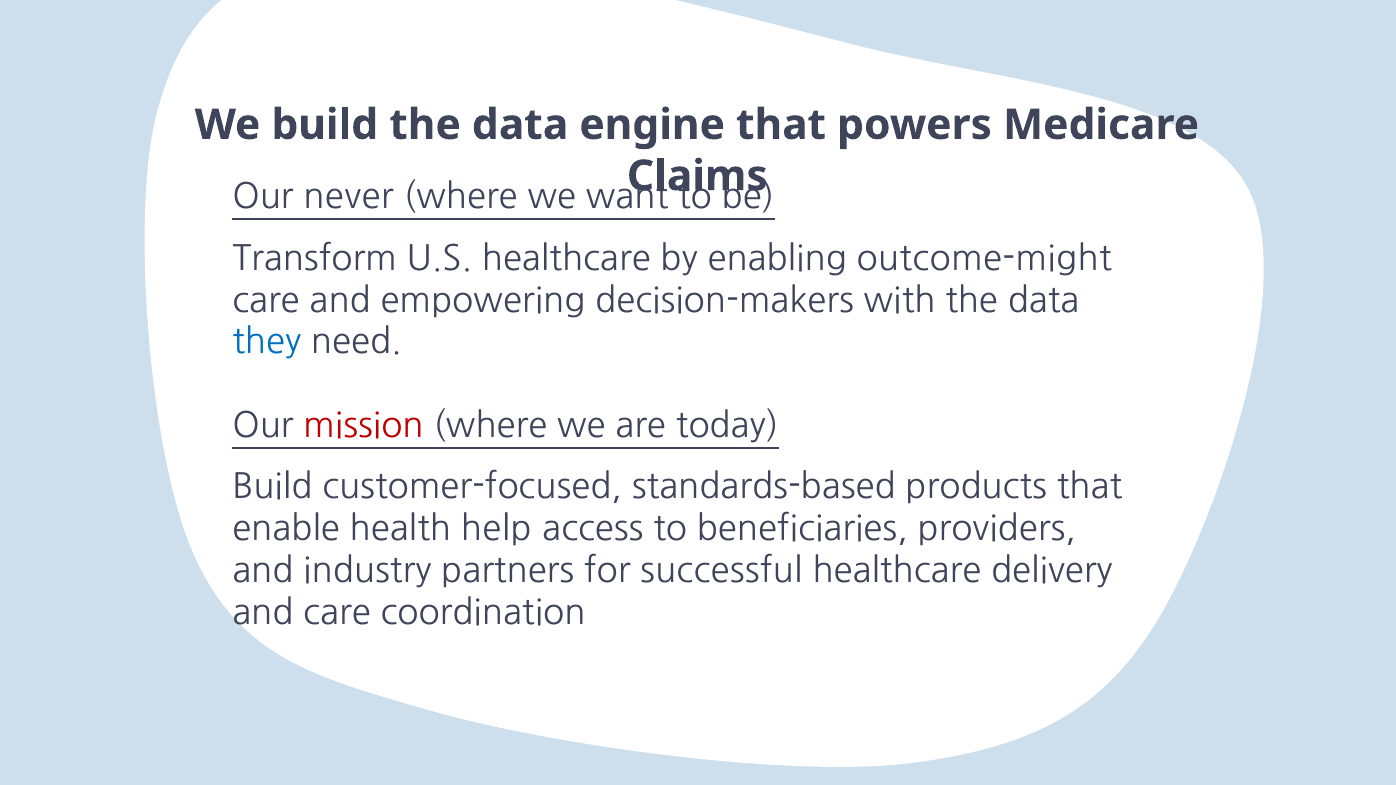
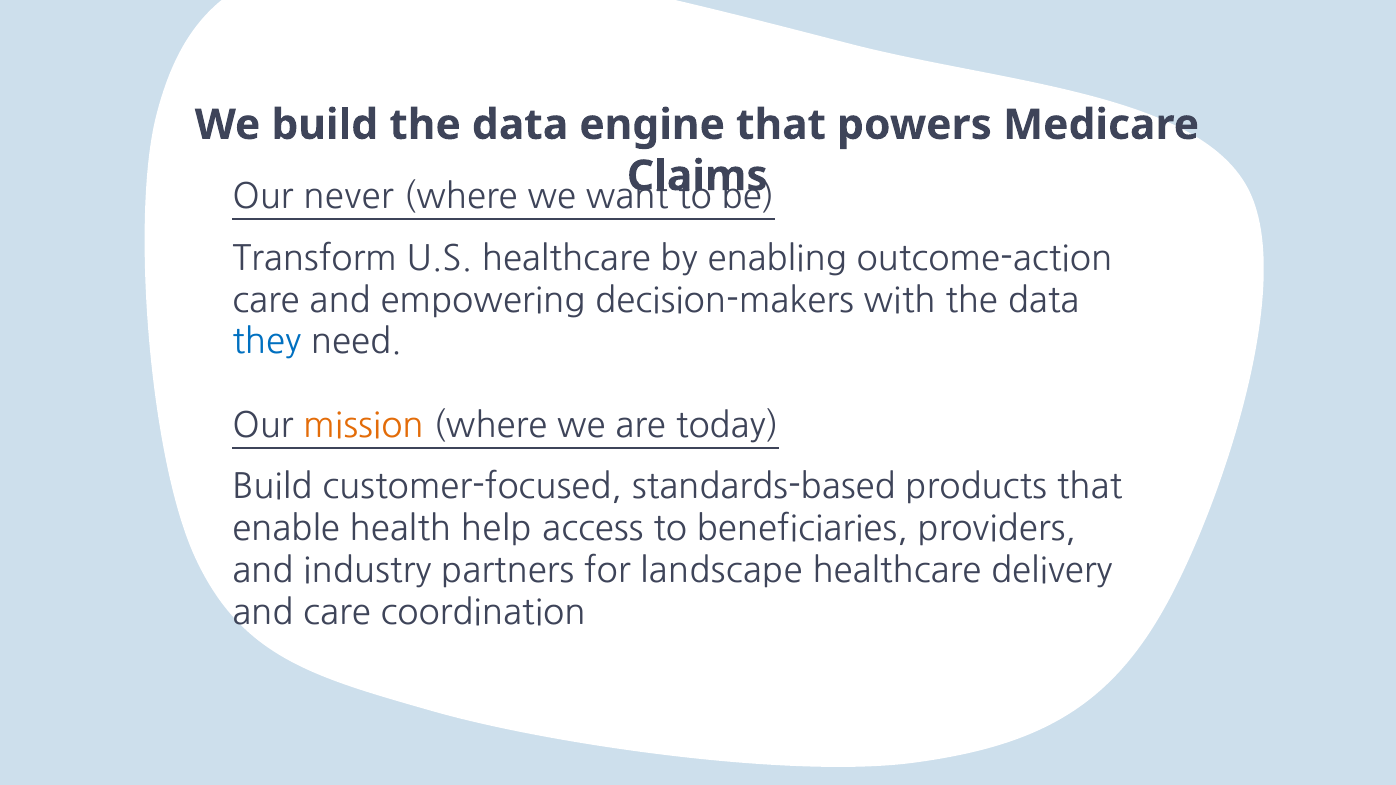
outcome-might: outcome-might -> outcome-action
mission colour: red -> orange
successful: successful -> landscape
